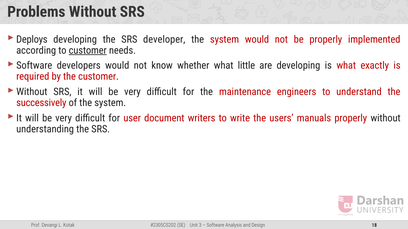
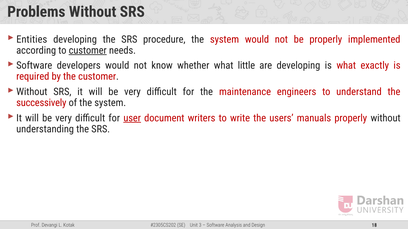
Deploys: Deploys -> Entities
developer: developer -> procedure
user underline: none -> present
